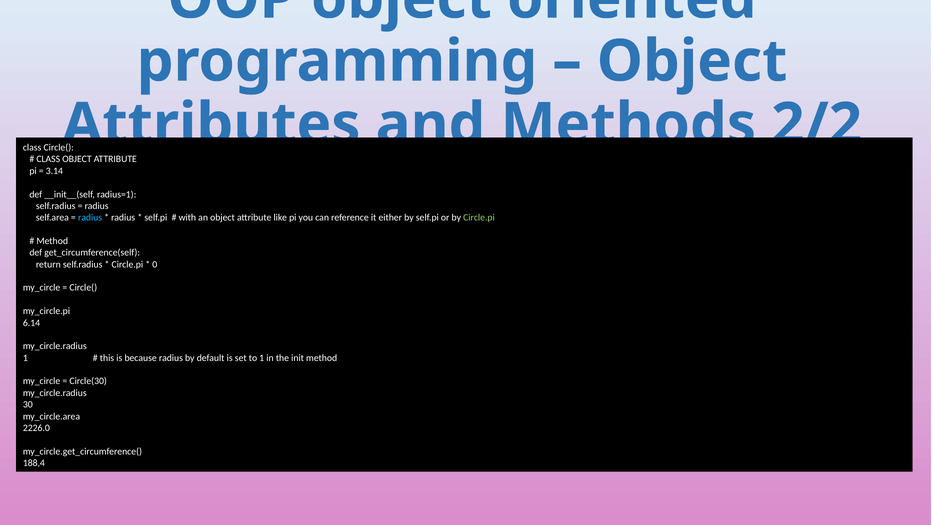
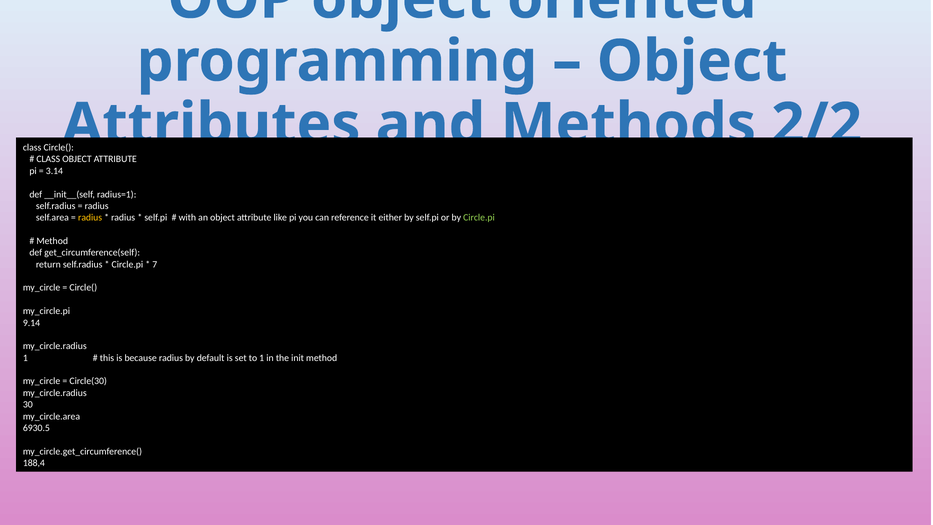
radius at (90, 218) colour: light blue -> yellow
0: 0 -> 7
6.14: 6.14 -> 9.14
2226.0: 2226.0 -> 6930.5
